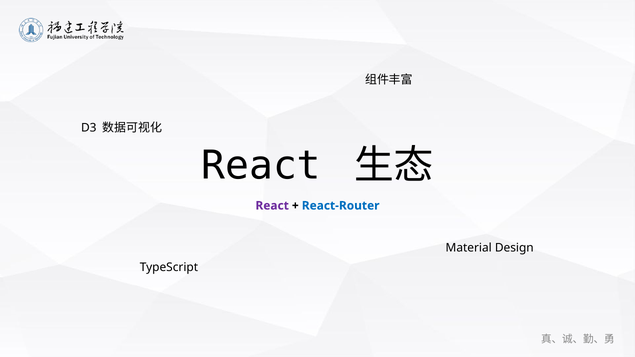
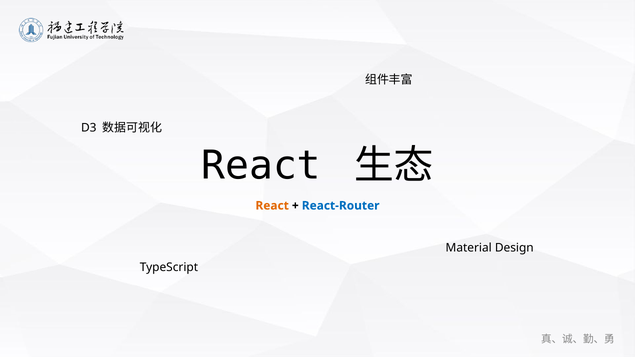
React at (272, 206) colour: purple -> orange
